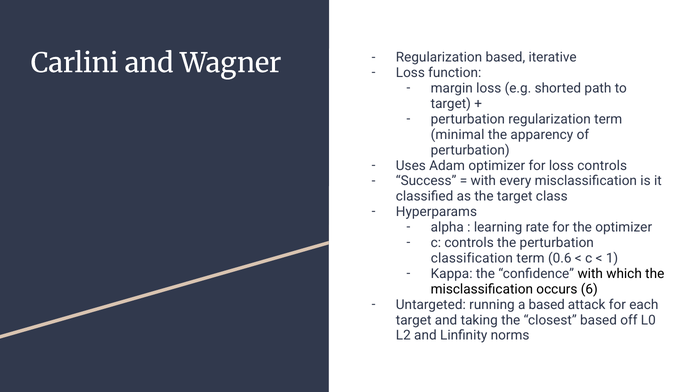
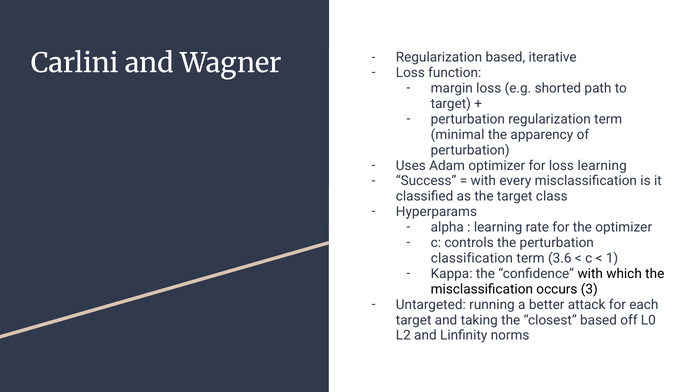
loss controls: controls -> learning
0.6: 0.6 -> 3.6
6: 6 -> 3
a based: based -> better
